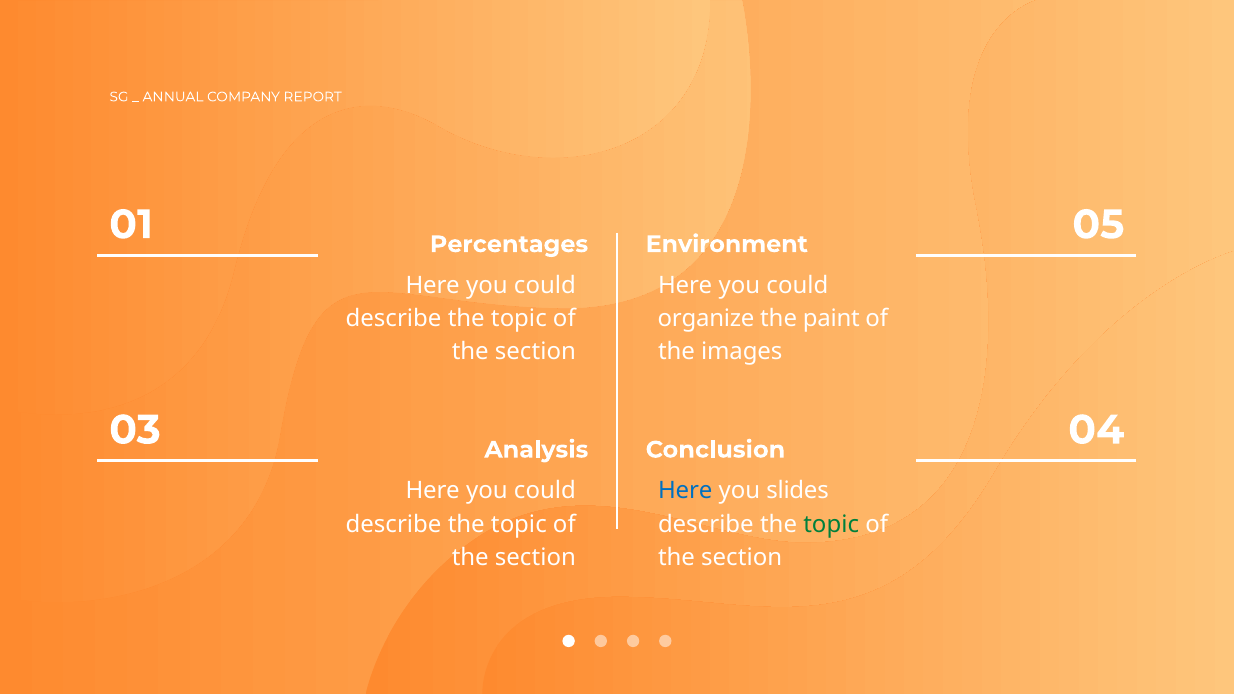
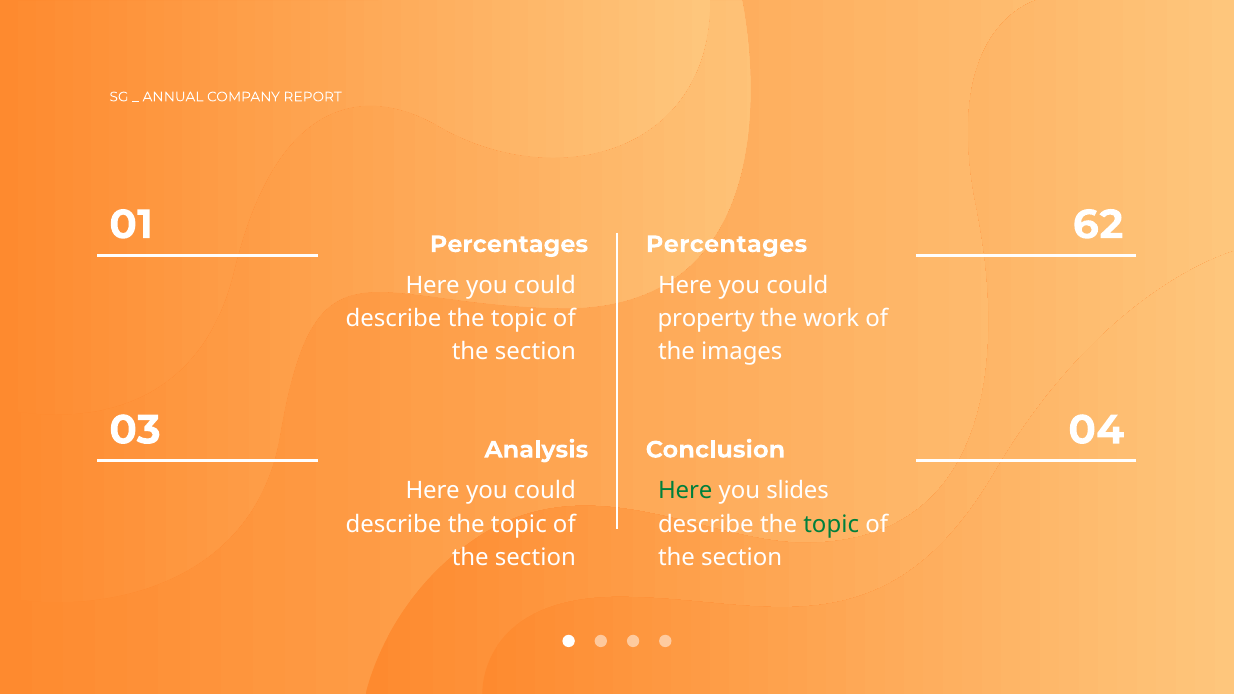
05: 05 -> 62
Environment at (727, 244): Environment -> Percentages
organize: organize -> property
paint: paint -> work
Here at (685, 491) colour: blue -> green
